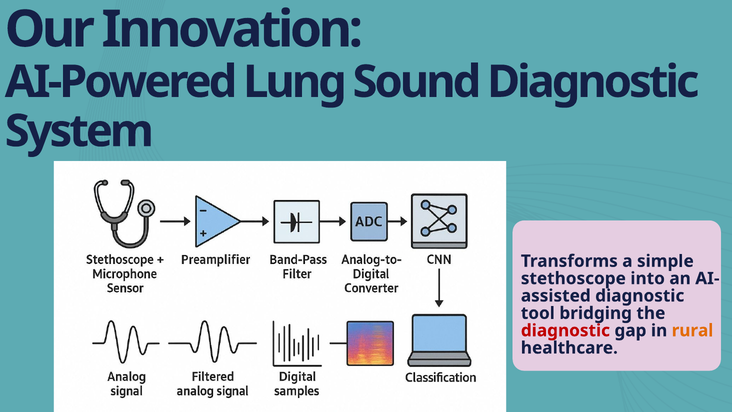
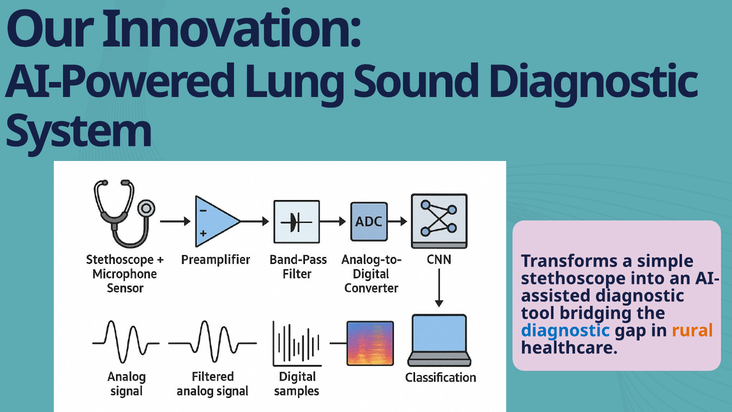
diagnostic at (565, 330) colour: red -> blue
